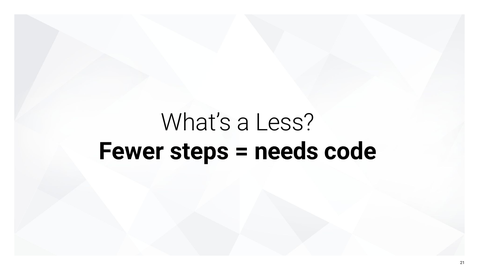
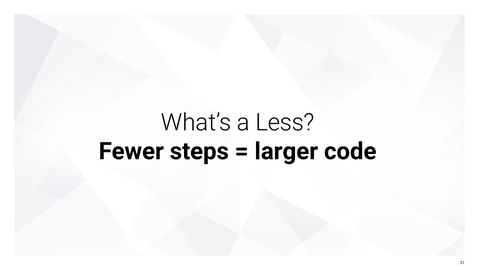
needs: needs -> larger
